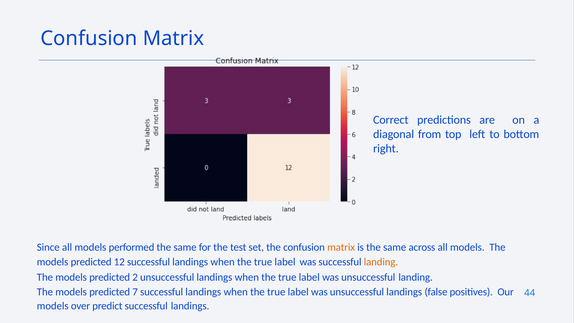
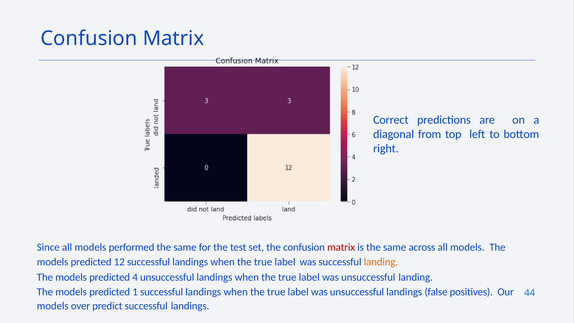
matrix at (341, 247) colour: orange -> red
2: 2 -> 4
7: 7 -> 1
